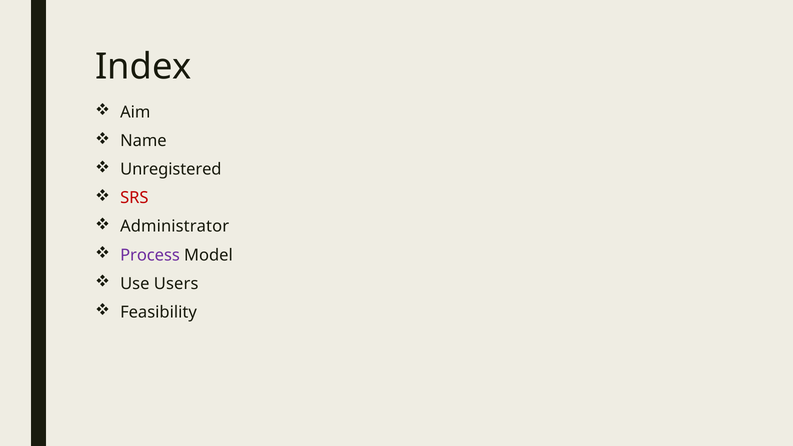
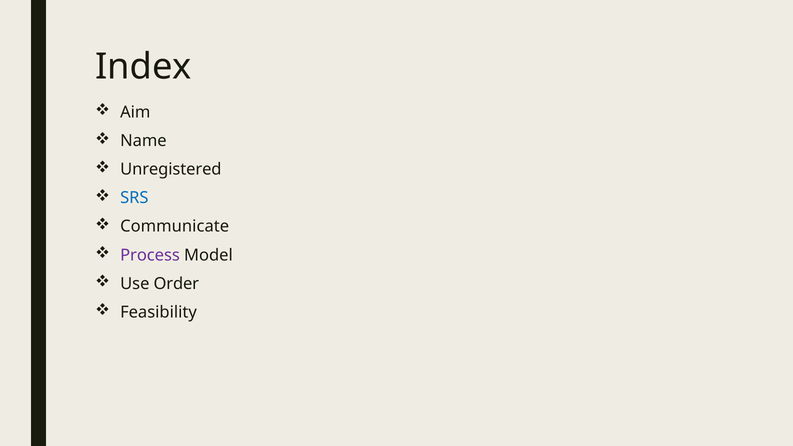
SRS colour: red -> blue
Administrator: Administrator -> Communicate
Users: Users -> Order
